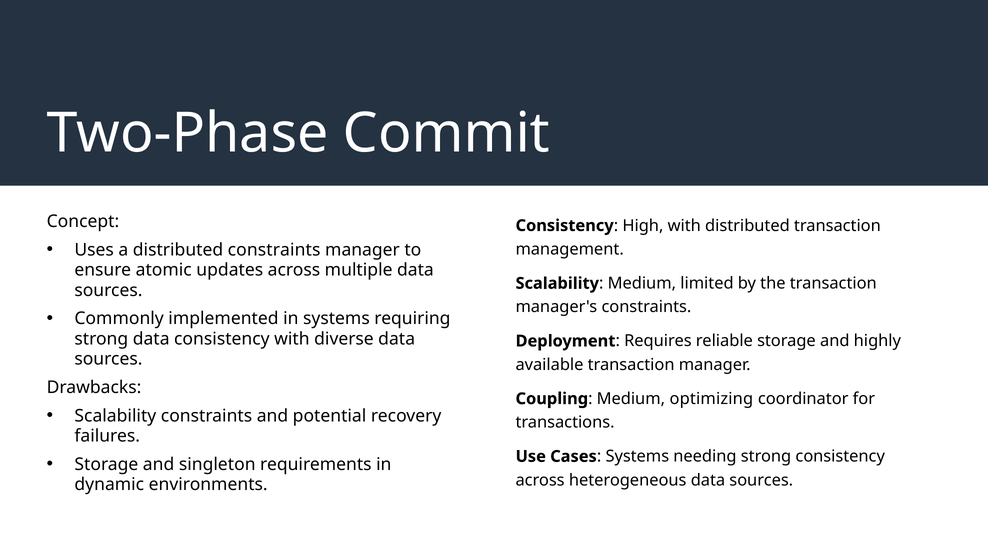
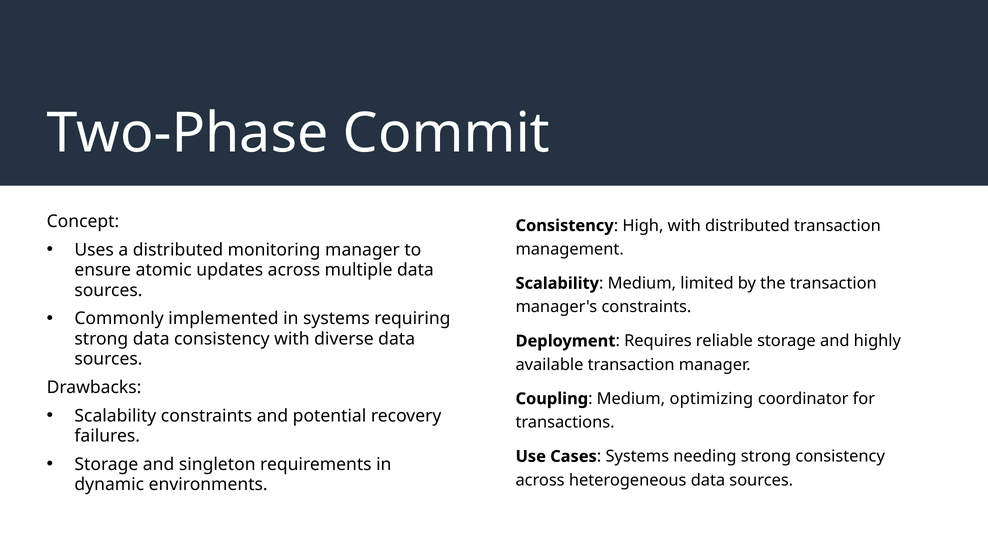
distributed constraints: constraints -> monitoring
